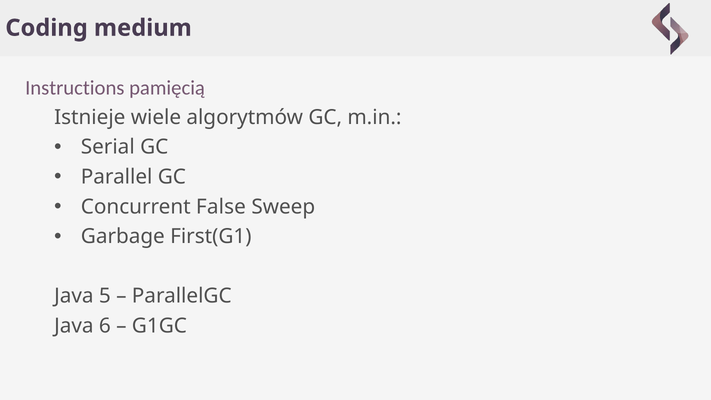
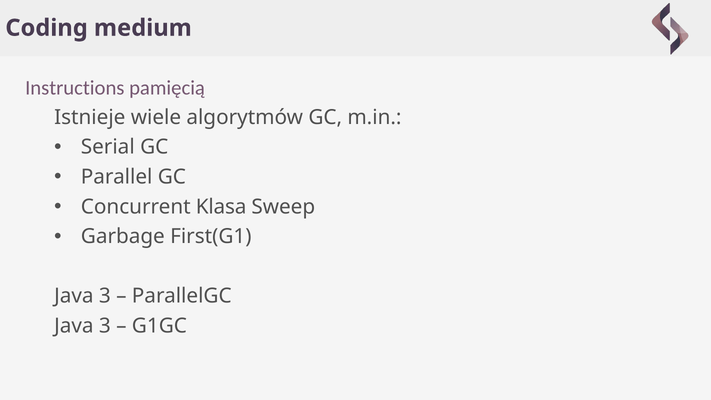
False: False -> Klasa
5 at (105, 296): 5 -> 3
6 at (105, 326): 6 -> 3
